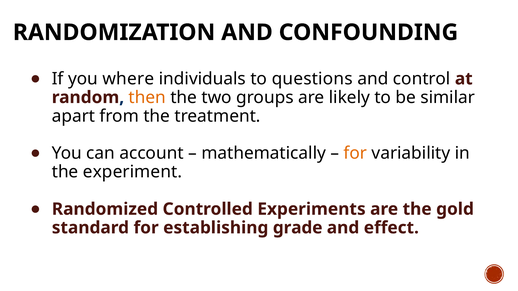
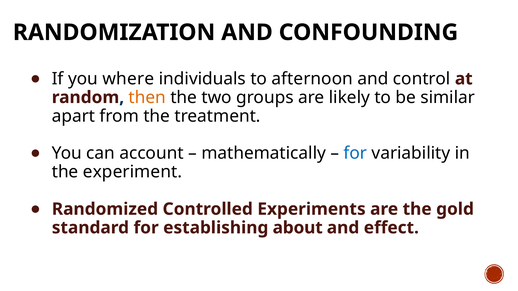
questions: questions -> afternoon
for at (355, 153) colour: orange -> blue
grade: grade -> about
